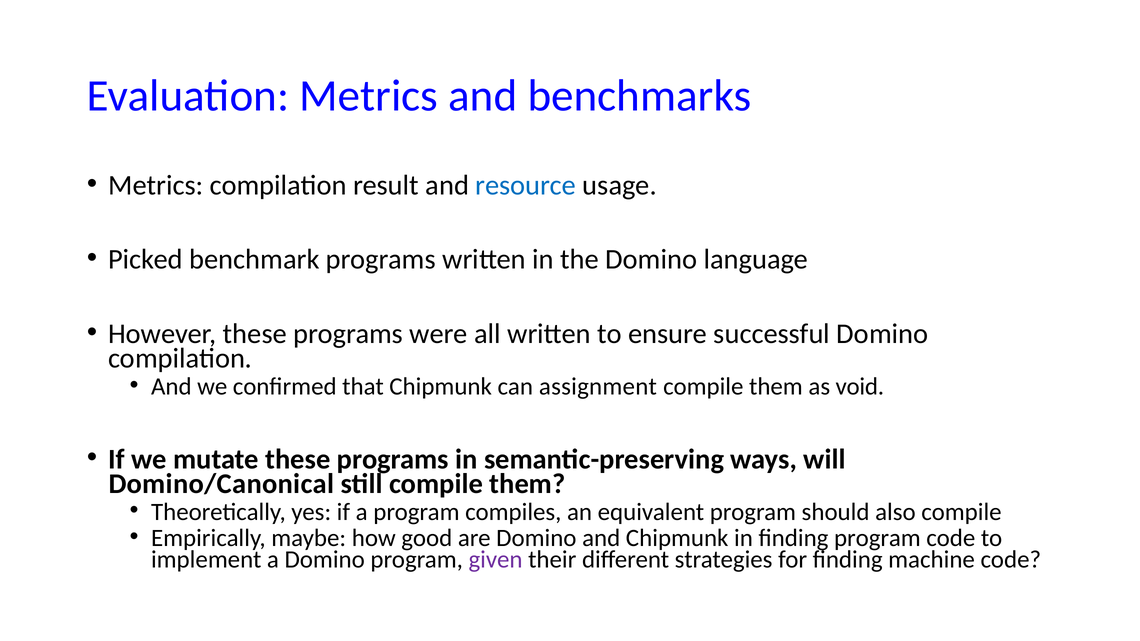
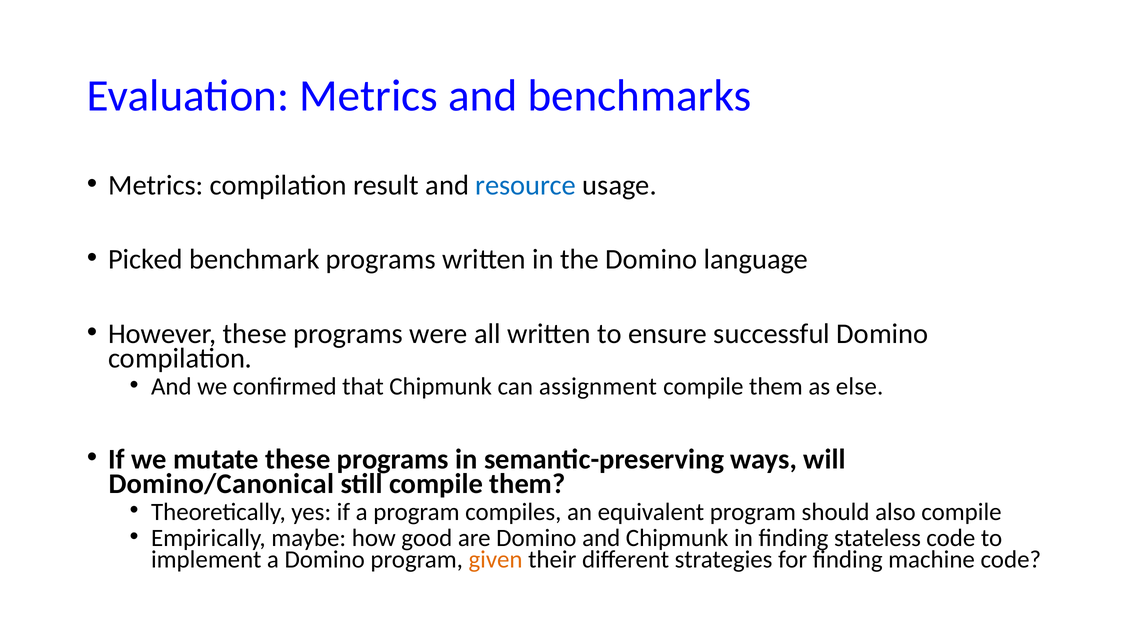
void: void -> else
finding program: program -> stateless
given colour: purple -> orange
